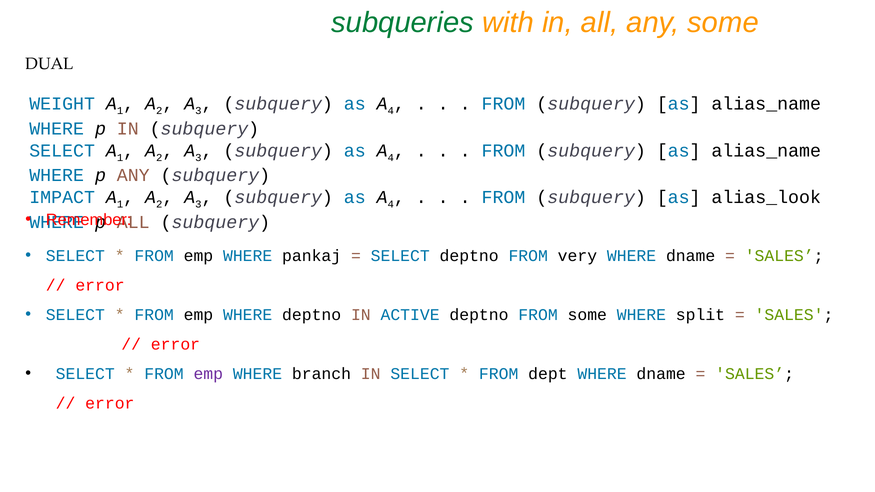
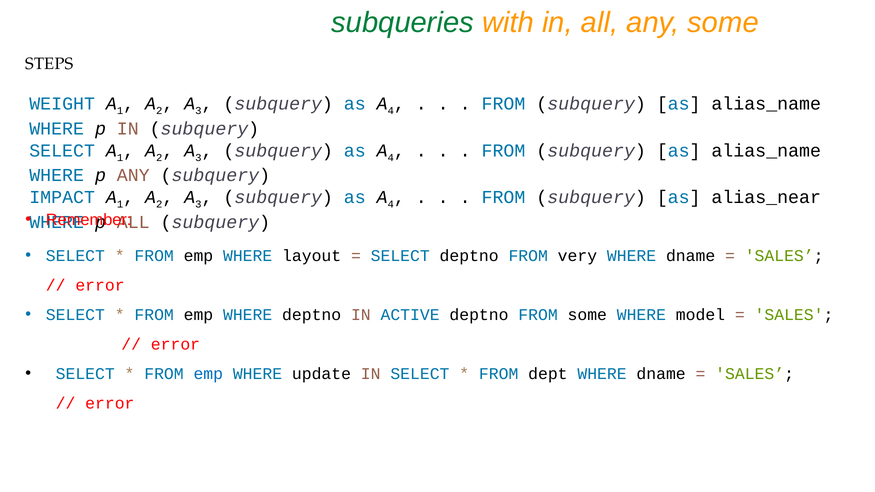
DUAL: DUAL -> STEPS
alias_look: alias_look -> alias_near
pankaj: pankaj -> layout
split: split -> model
emp at (208, 374) colour: purple -> blue
branch: branch -> update
